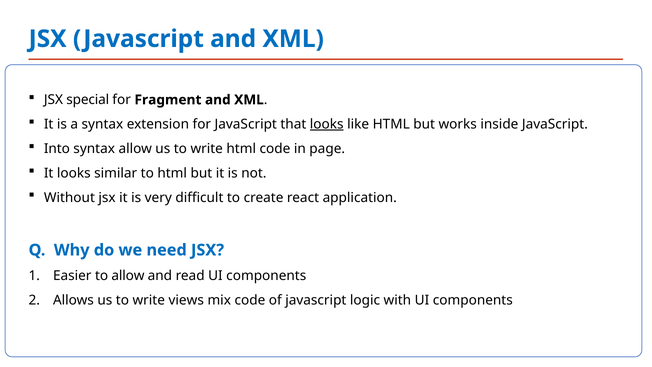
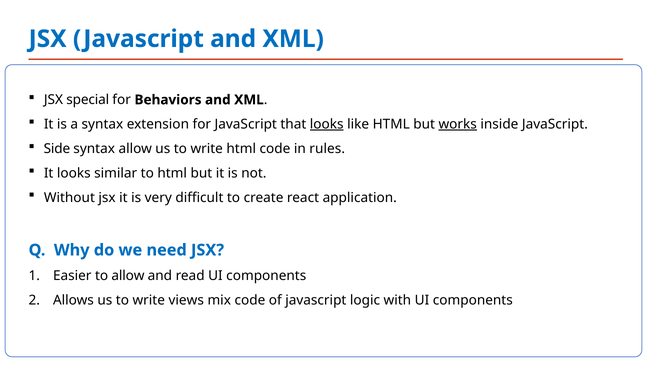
Fragment: Fragment -> Behaviors
works underline: none -> present
Into: Into -> Side
page: page -> rules
